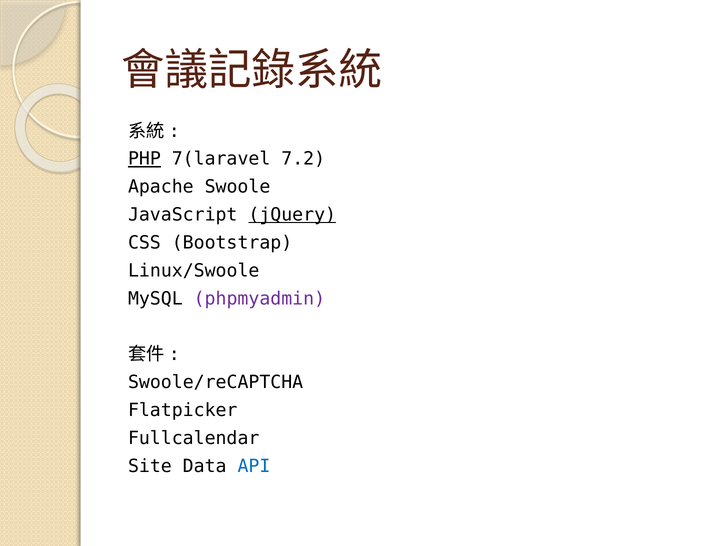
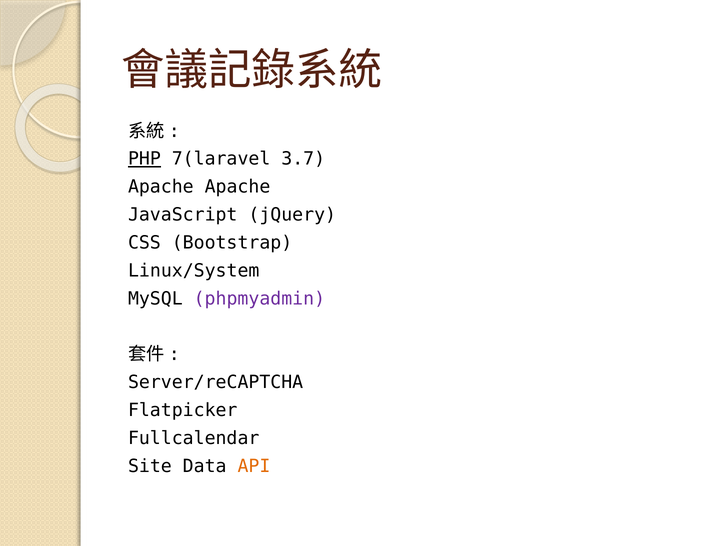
7.2: 7.2 -> 3.7
Apache Swoole: Swoole -> Apache
jQuery underline: present -> none
Linux/Swoole: Linux/Swoole -> Linux/System
Swoole/reCAPTCHA: Swoole/reCAPTCHA -> Server/reCAPTCHA
API colour: blue -> orange
